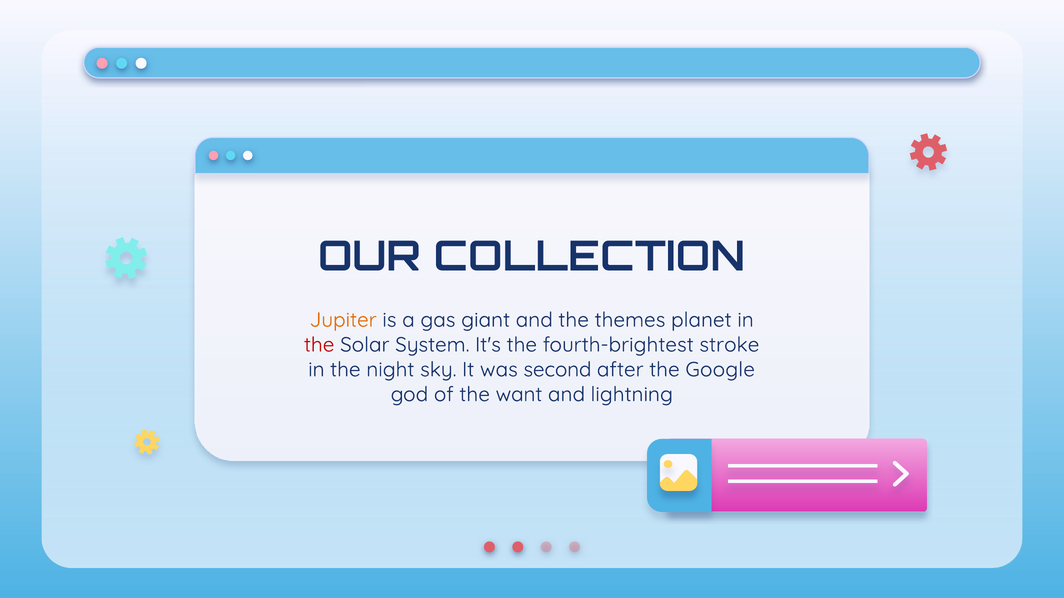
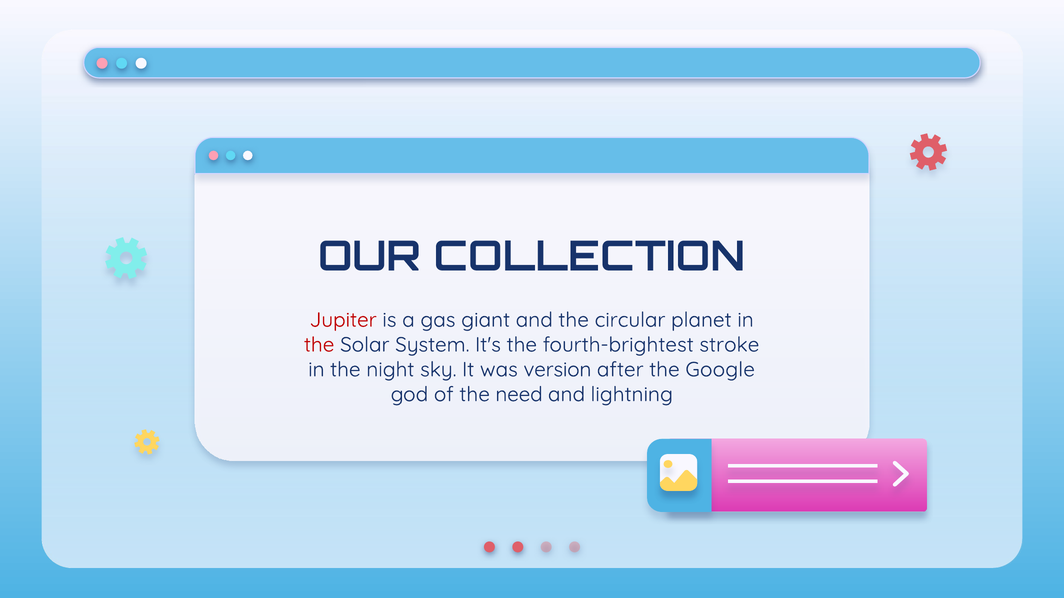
Jupiter colour: orange -> red
themes: themes -> circular
second: second -> version
want: want -> need
